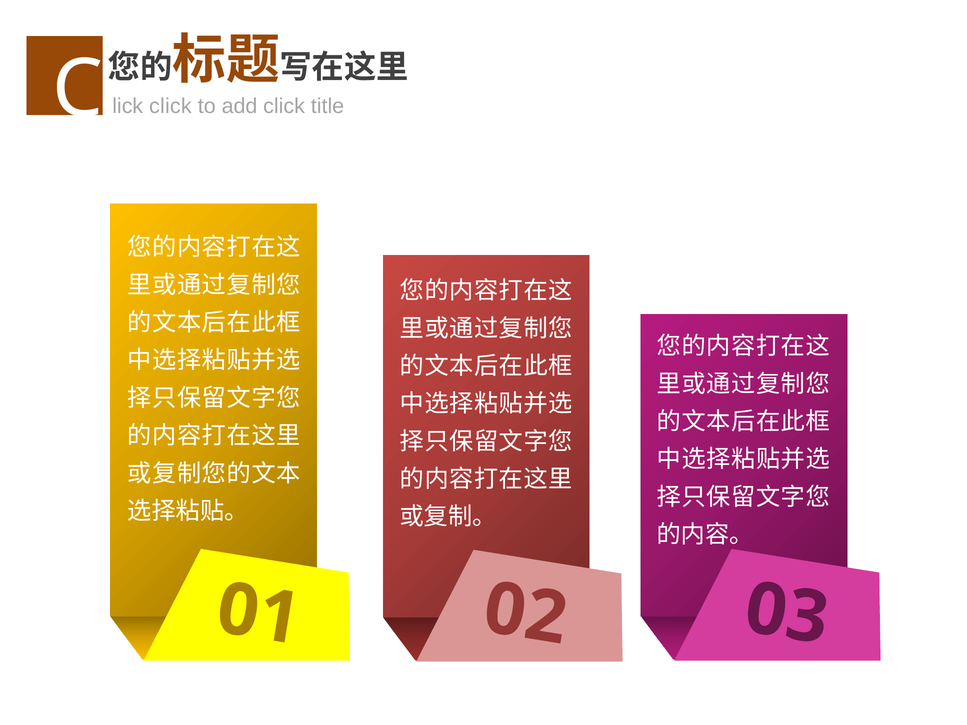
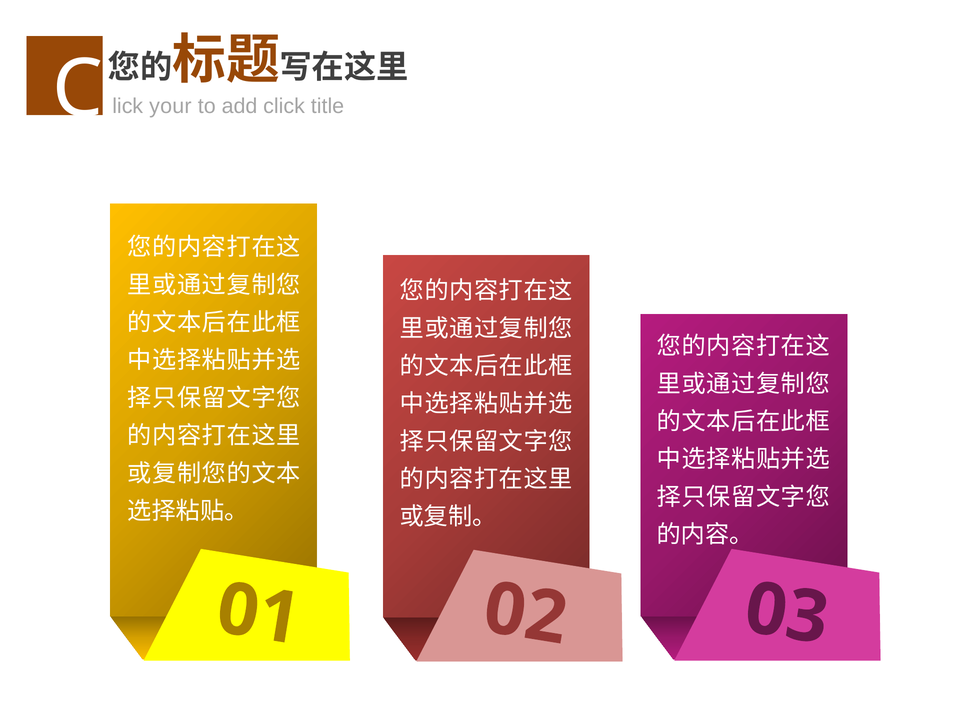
lick click: click -> your
